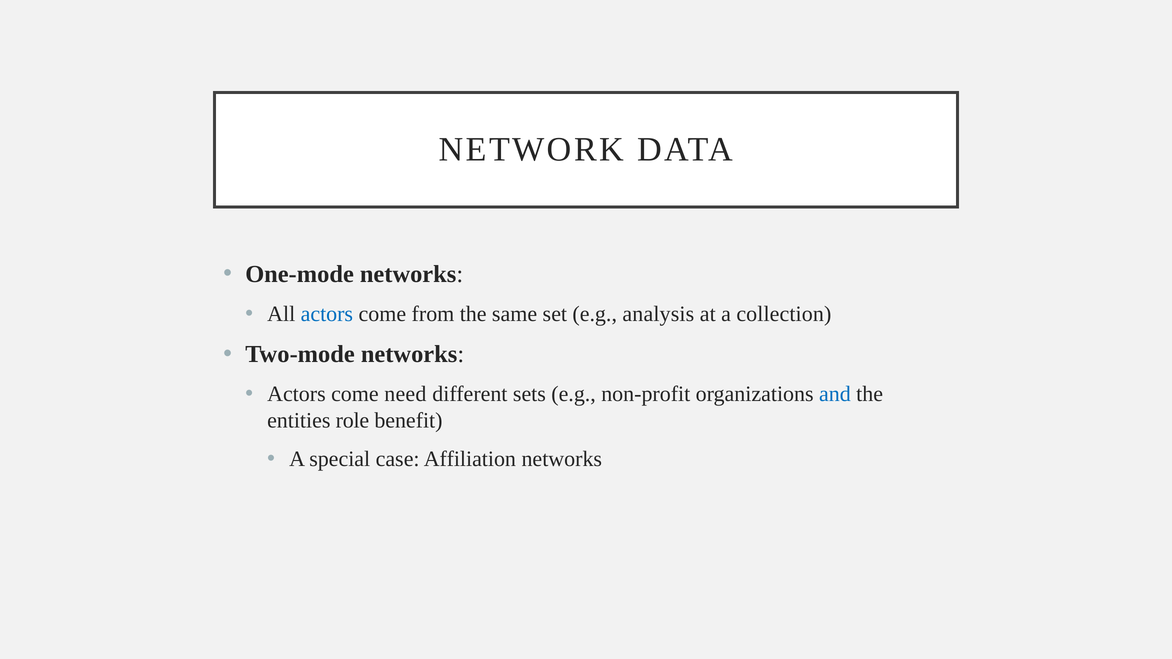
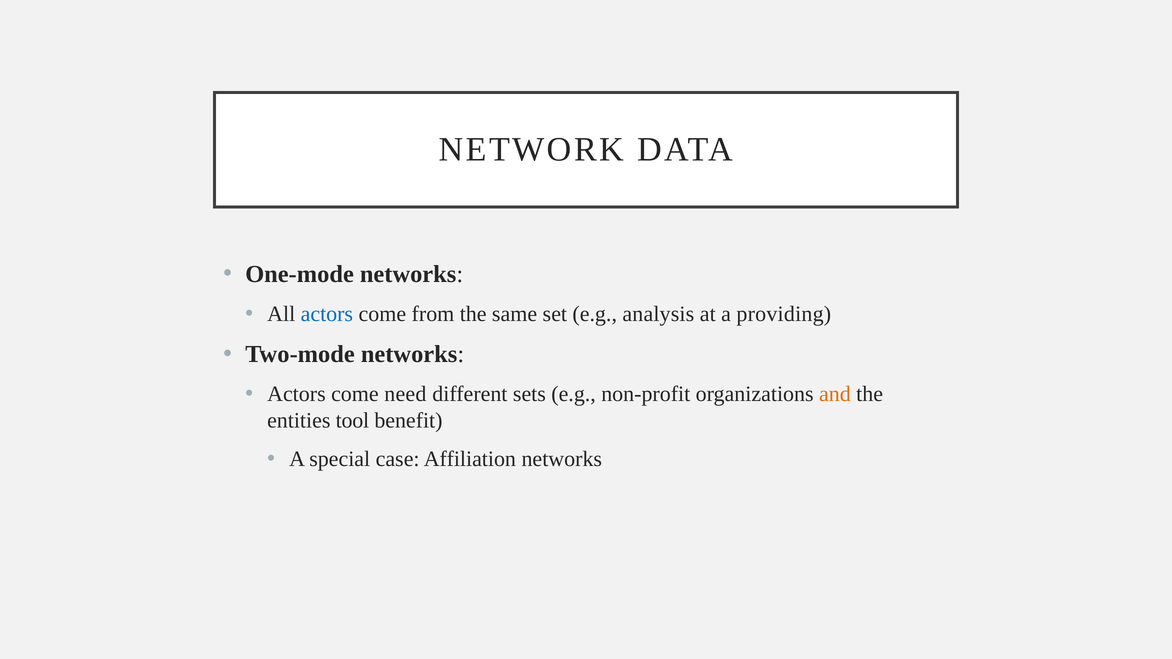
collection: collection -> providing
and colour: blue -> orange
role: role -> tool
